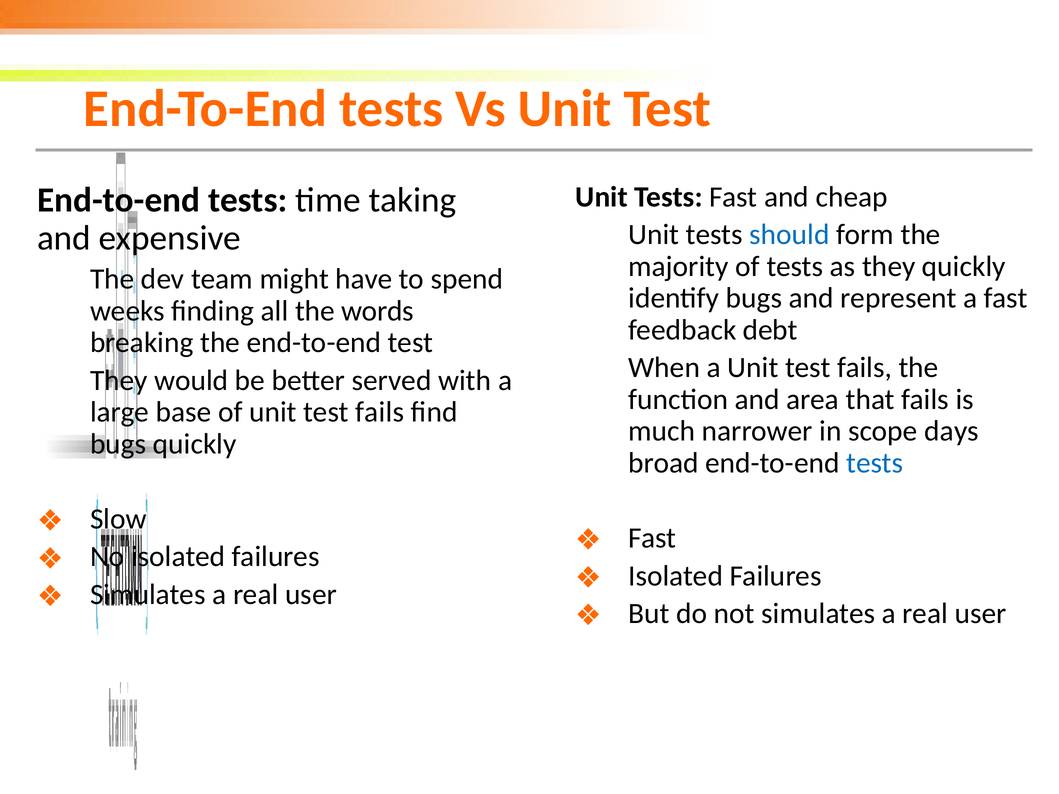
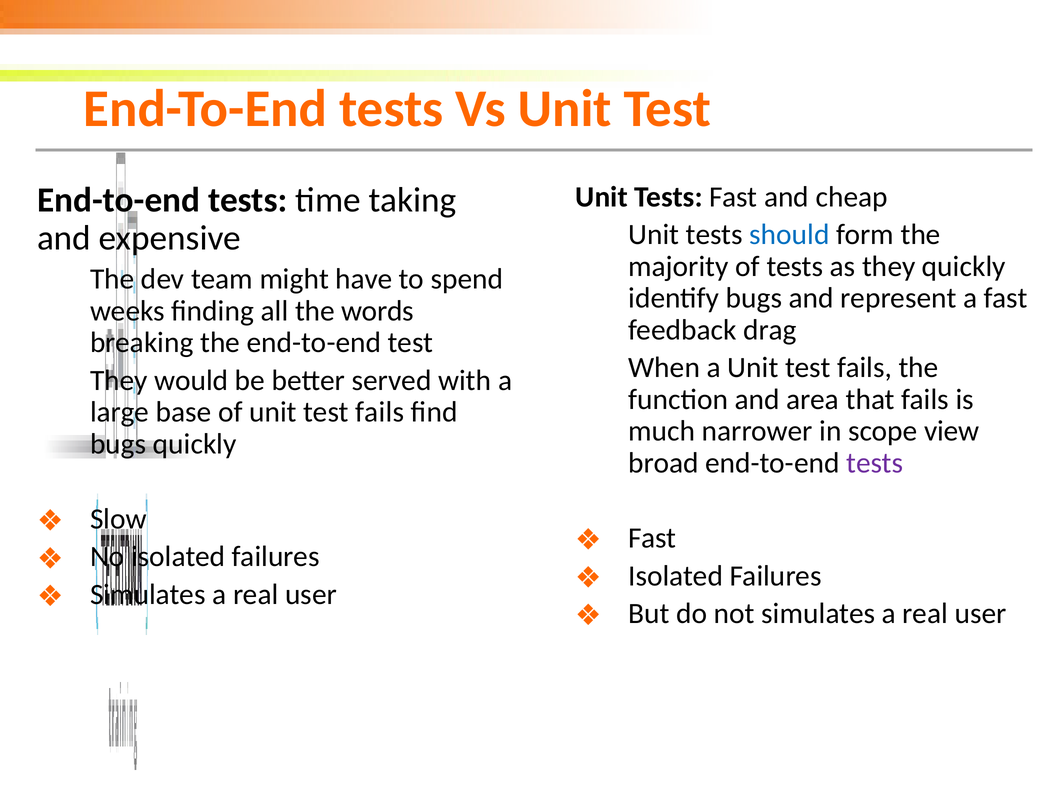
debt: debt -> drag
days: days -> view
tests at (875, 463) colour: blue -> purple
